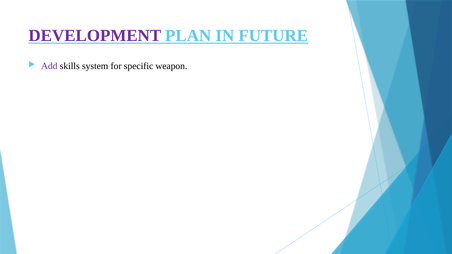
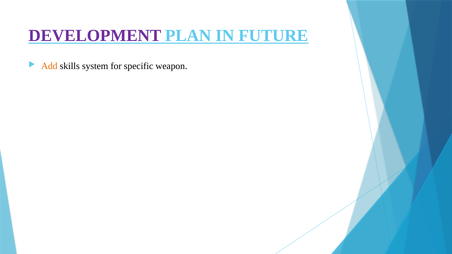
Add colour: purple -> orange
